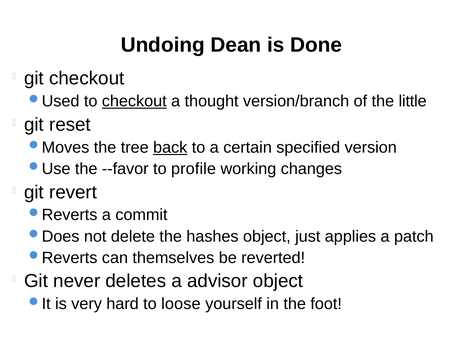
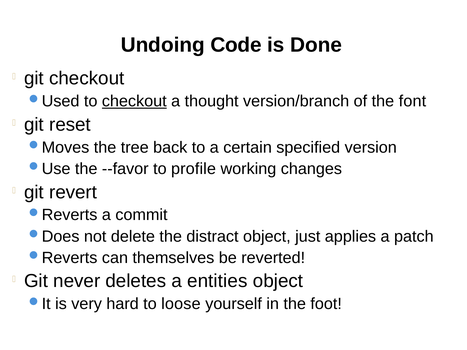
Dean: Dean -> Code
little: little -> font
back underline: present -> none
hashes: hashes -> distract
advisor: advisor -> entities
